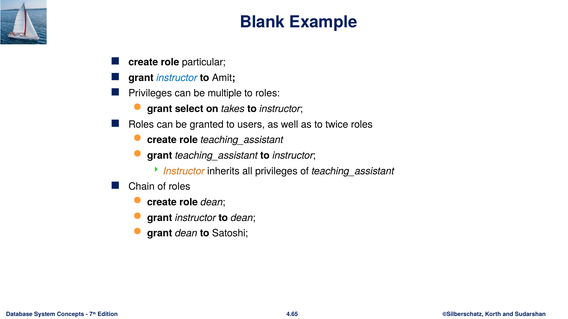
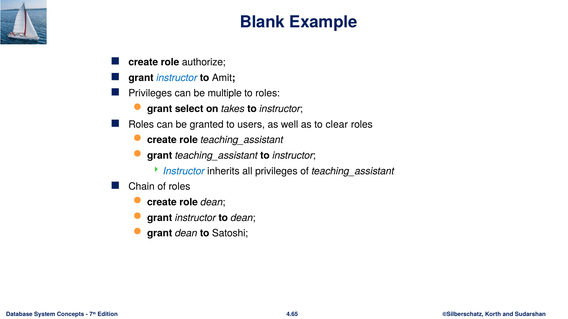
particular: particular -> authorize
twice: twice -> clear
Instructor at (184, 171) colour: orange -> blue
